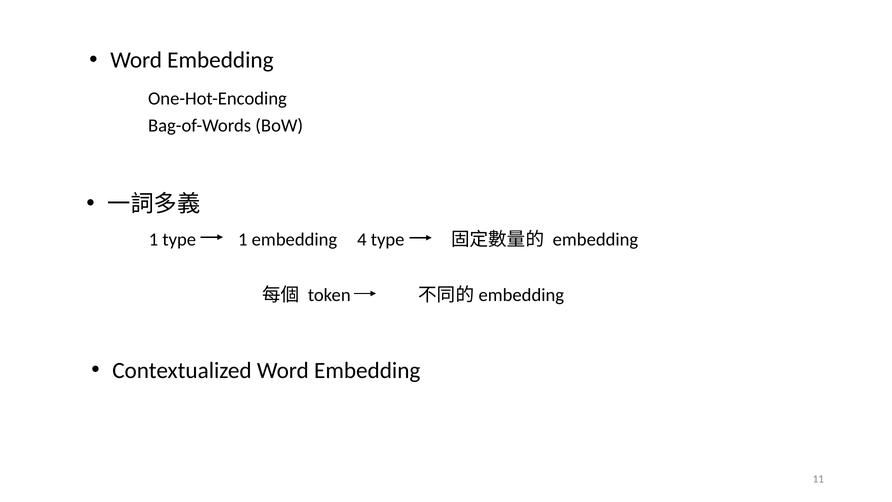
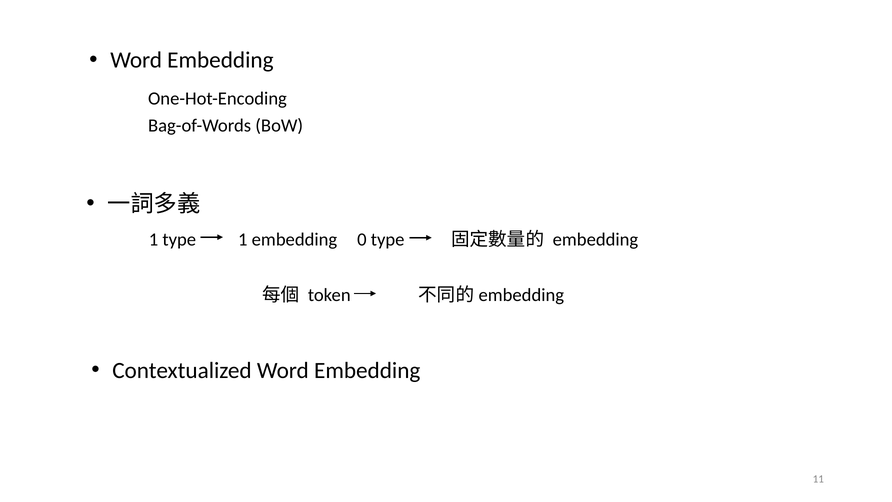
4: 4 -> 0
